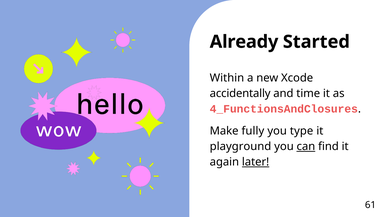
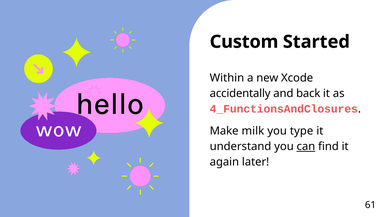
Already: Already -> Custom
time: time -> back
fully: fully -> milk
playground: playground -> understand
later underline: present -> none
